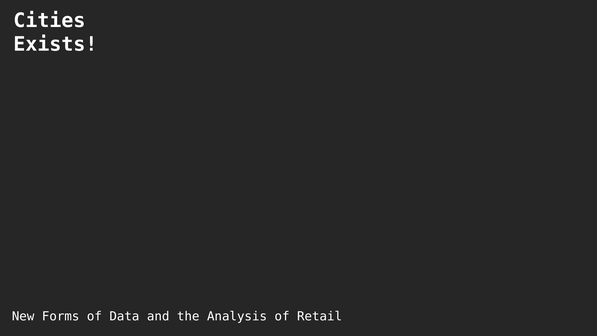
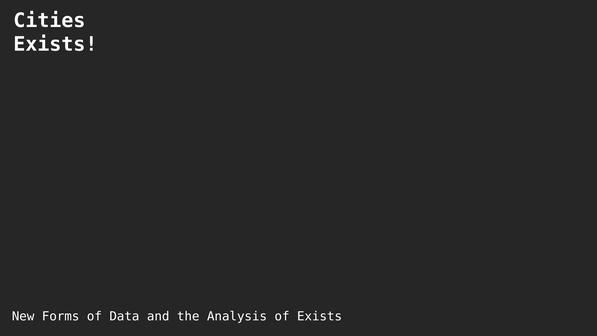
of Retail: Retail -> Exists
